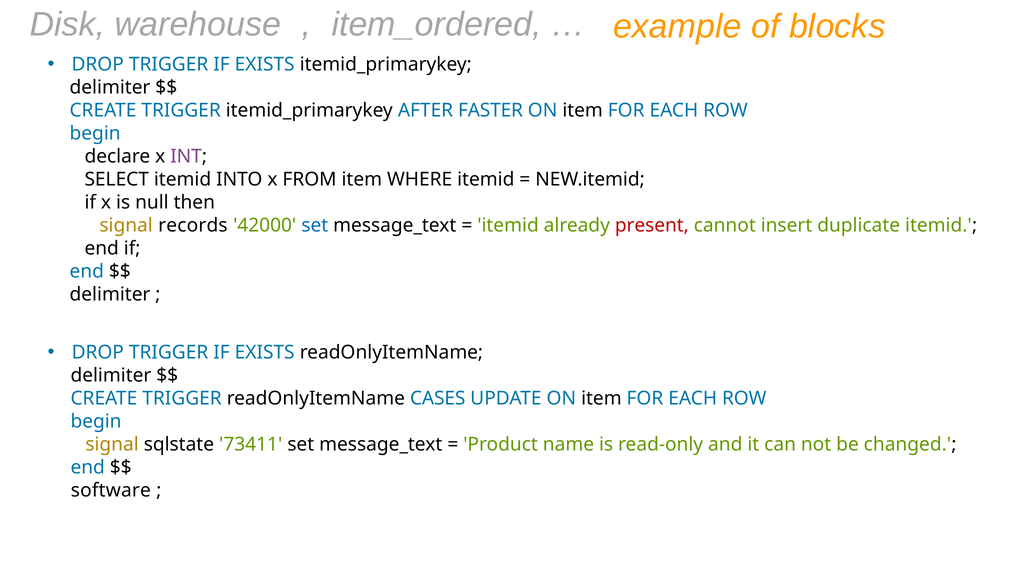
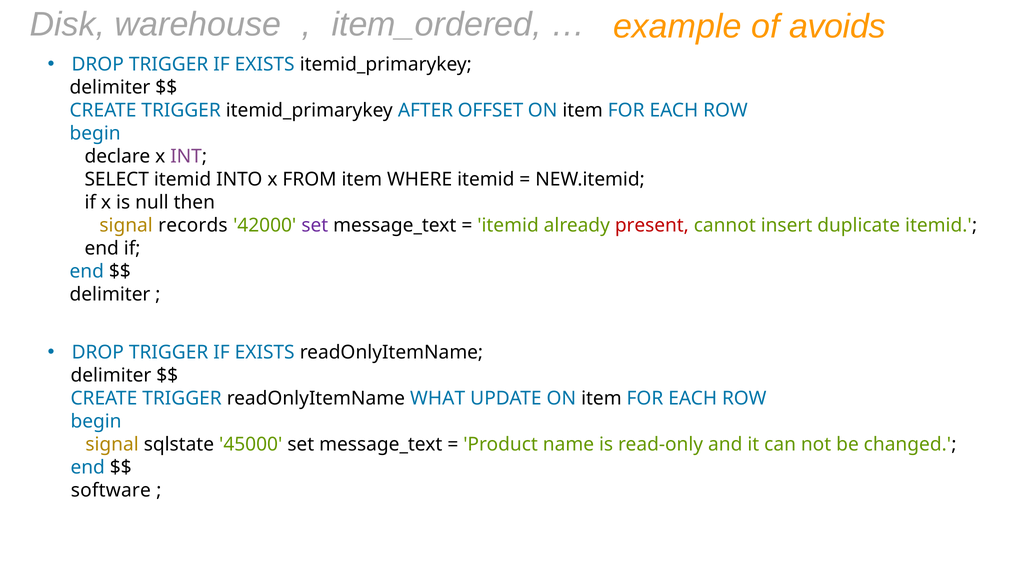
blocks: blocks -> avoids
FASTER: FASTER -> OFFSET
set at (315, 225) colour: blue -> purple
CASES: CASES -> WHAT
73411: 73411 -> 45000
